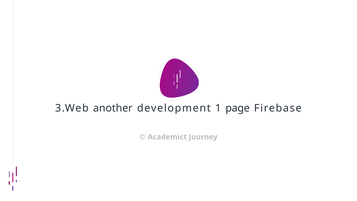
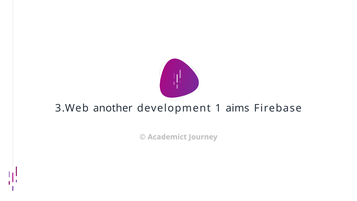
page: page -> aims
